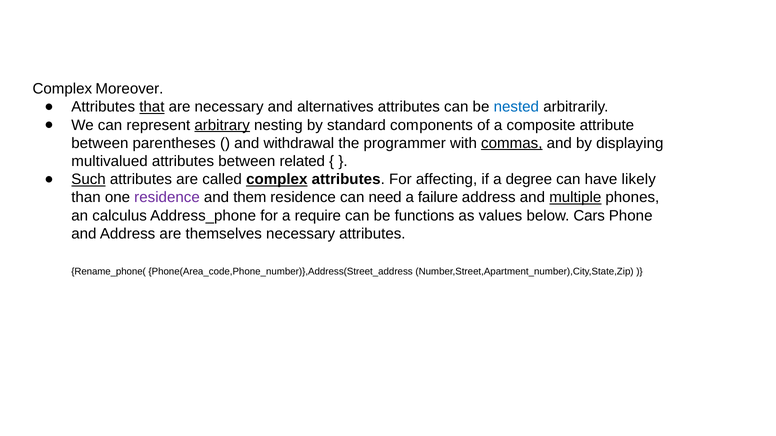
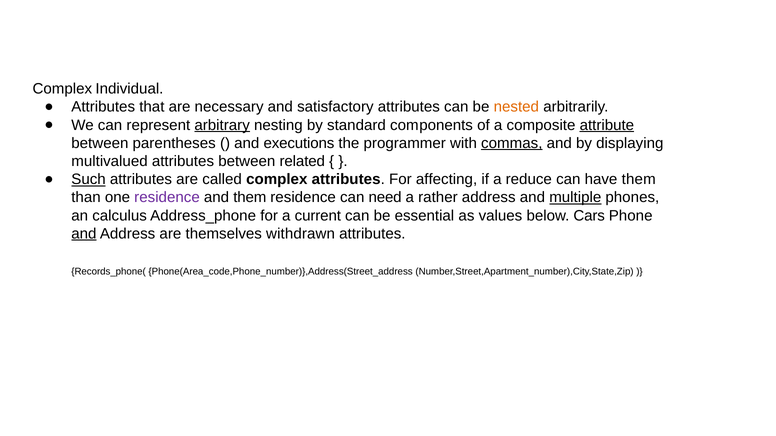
Moreover: Moreover -> Individual
that underline: present -> none
alternatives: alternatives -> satisfactory
nested colour: blue -> orange
attribute underline: none -> present
withdrawal: withdrawal -> executions
complex at (277, 180) underline: present -> none
degree: degree -> reduce
have likely: likely -> them
failure: failure -> rather
require: require -> current
functions: functions -> essential
and at (84, 234) underline: none -> present
themselves necessary: necessary -> withdrawn
Rename_phone(: Rename_phone( -> Records_phone(
